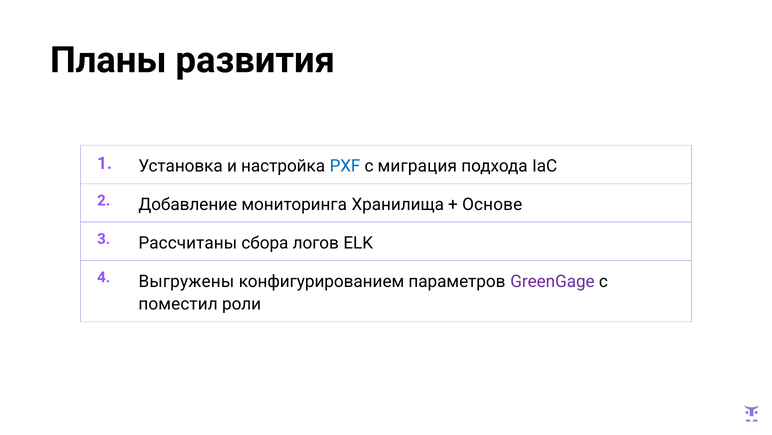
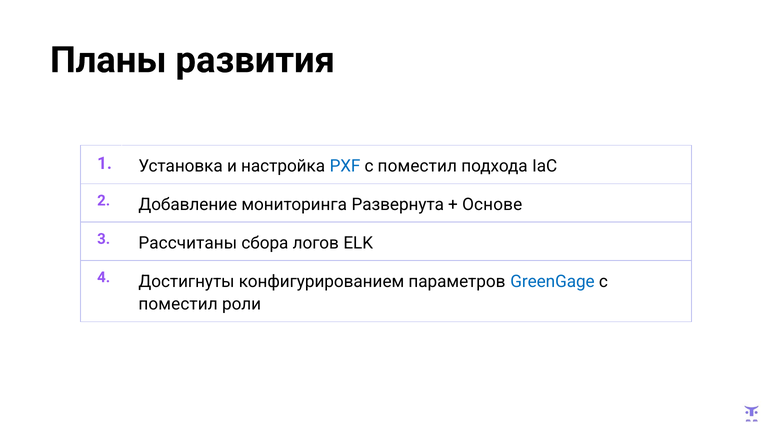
миграция at (417, 166): миграция -> поместил
Хранилища: Хранилища -> Развернута
Выгружены: Выгружены -> Достигнуты
GreenGage colour: purple -> blue
